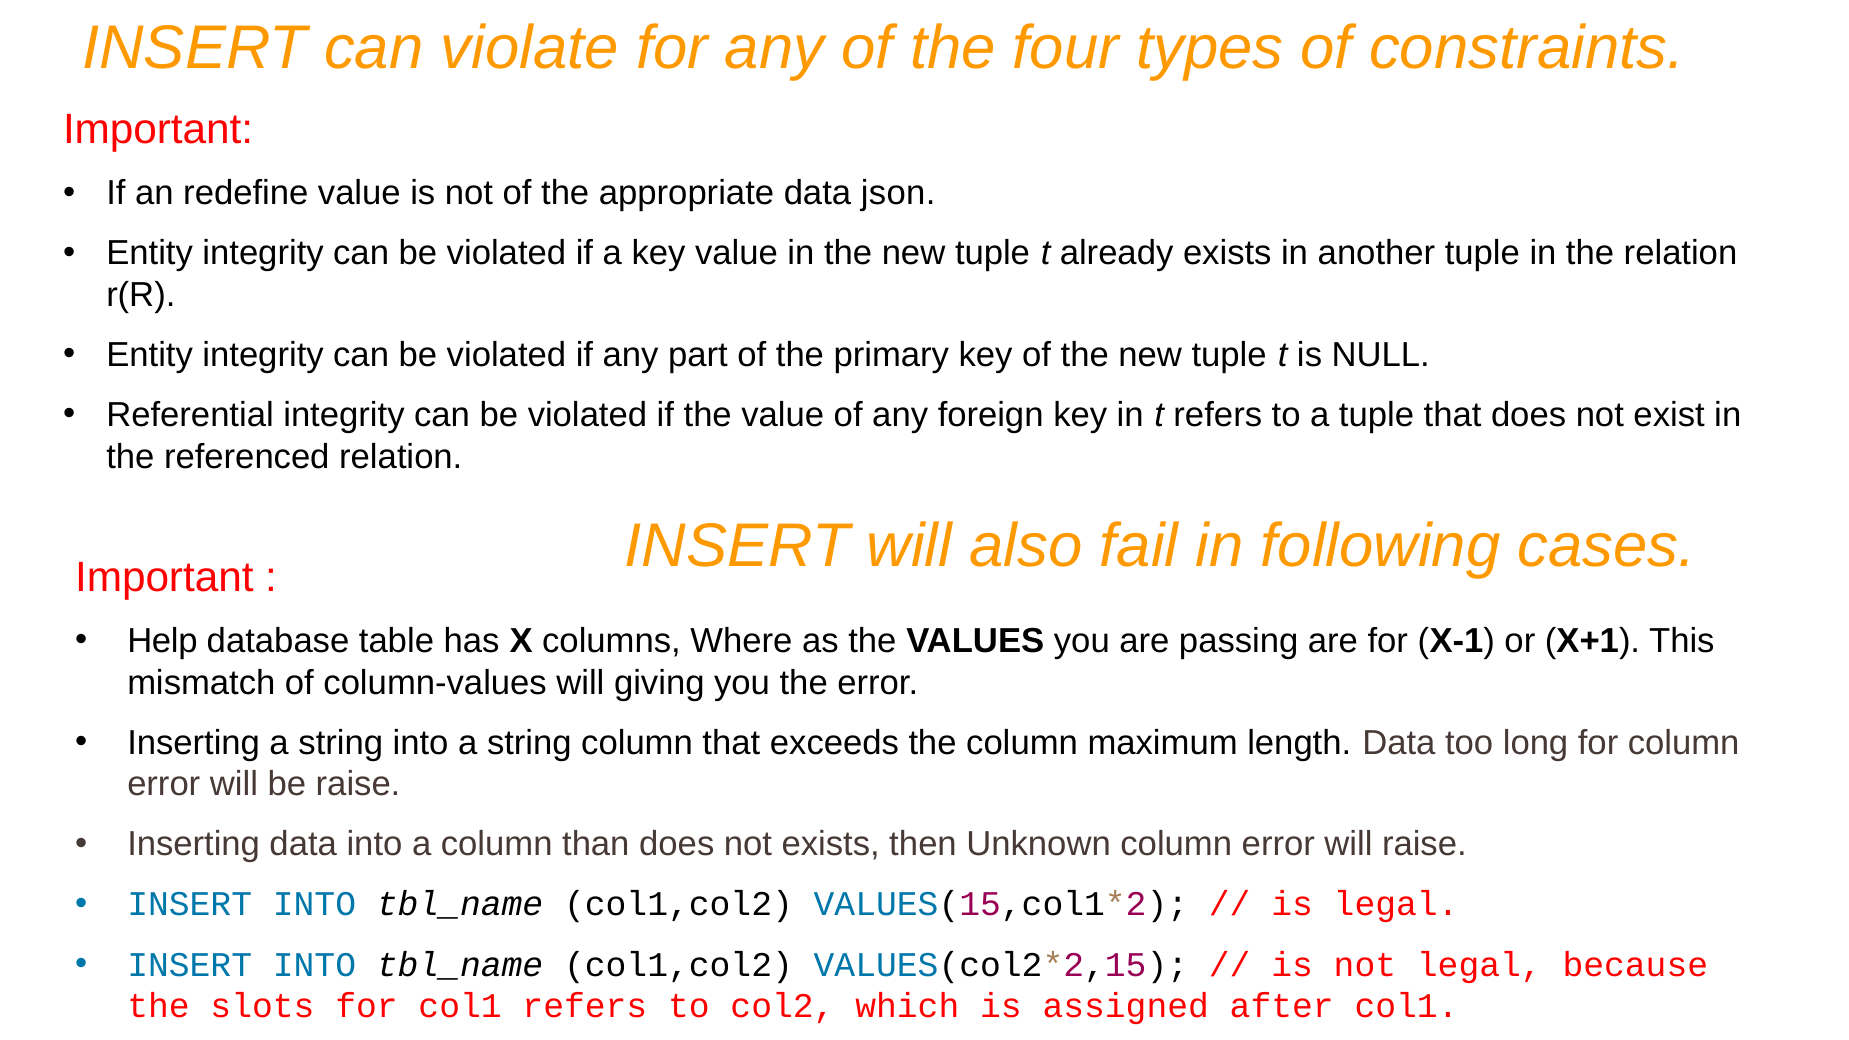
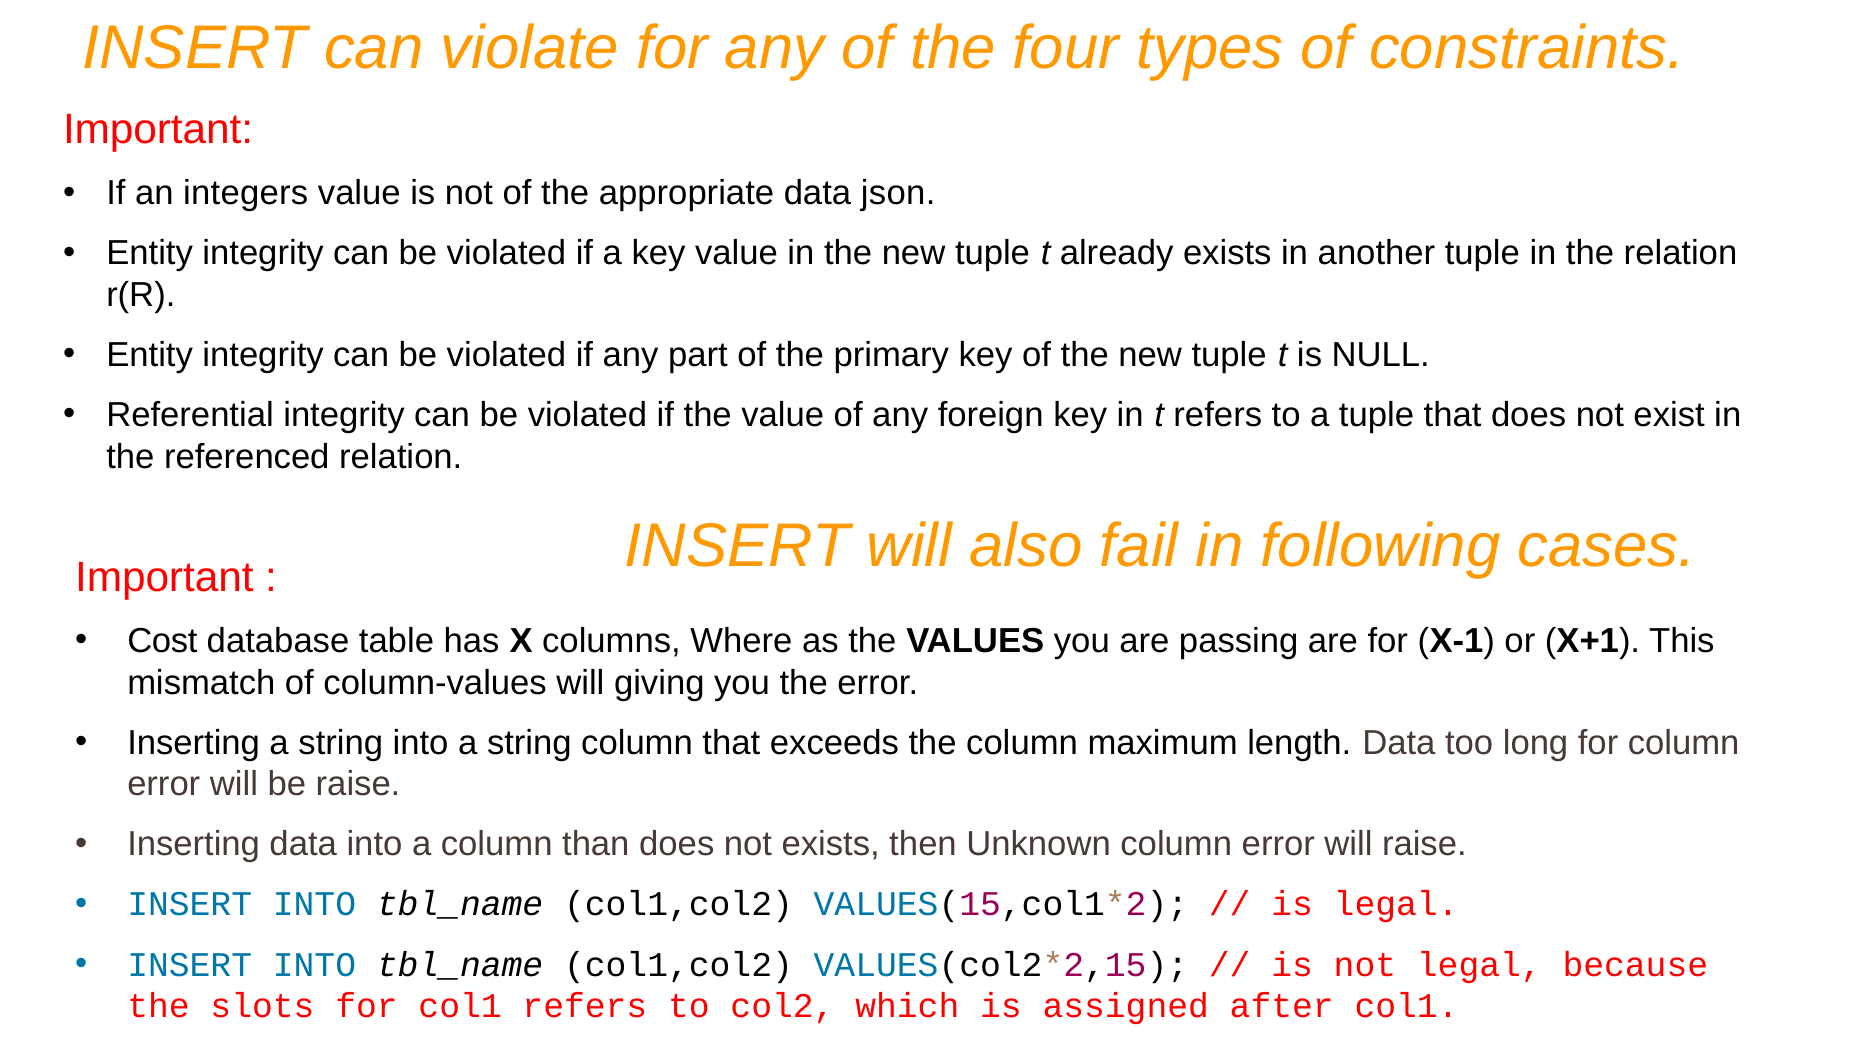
redefine: redefine -> integers
Help: Help -> Cost
